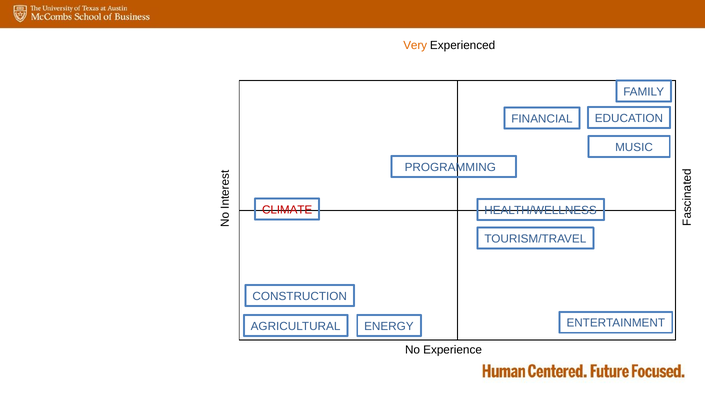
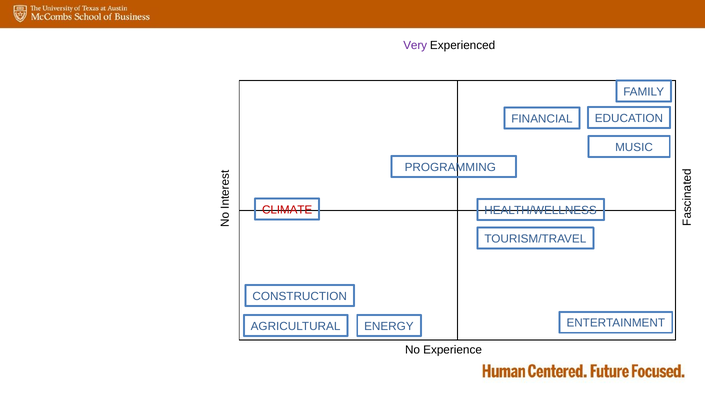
Very colour: orange -> purple
